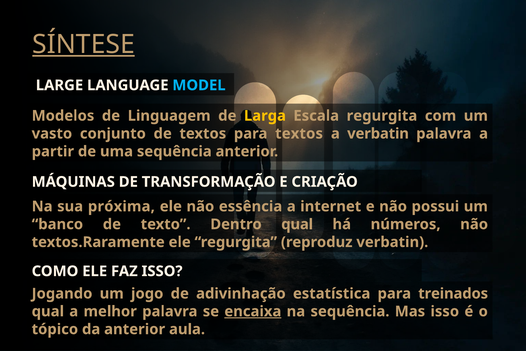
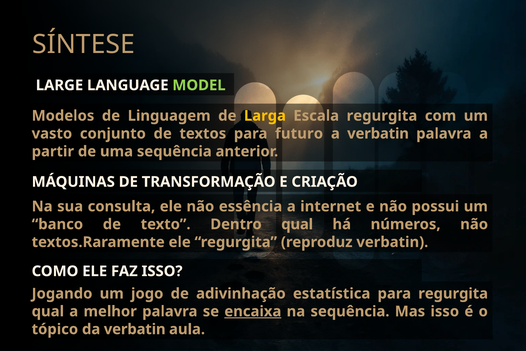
SÍNTESE underline: present -> none
MODEL colour: light blue -> light green
para textos: textos -> futuro
próxima: próxima -> consulta
para treinados: treinados -> regurgita
da anterior: anterior -> verbatin
